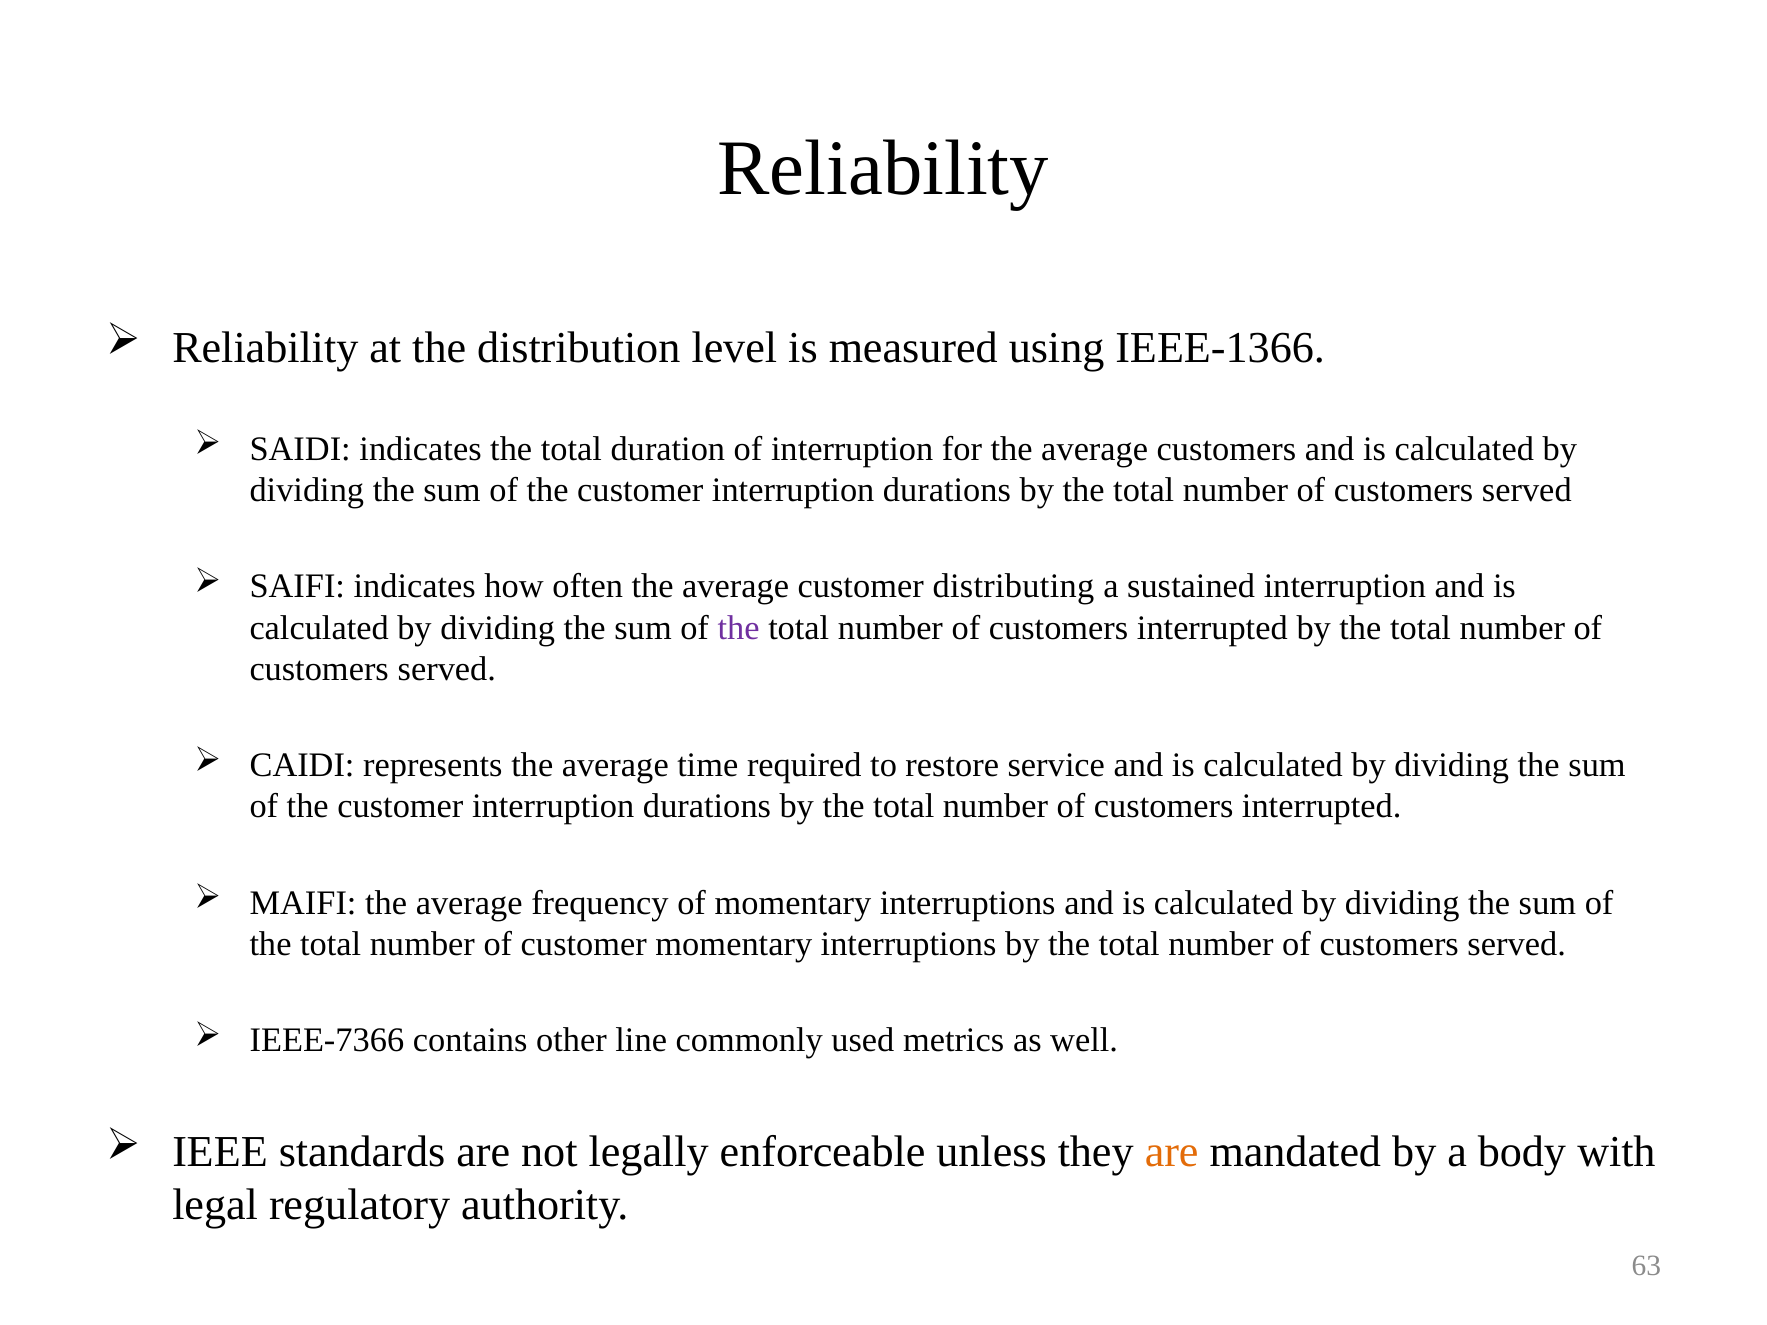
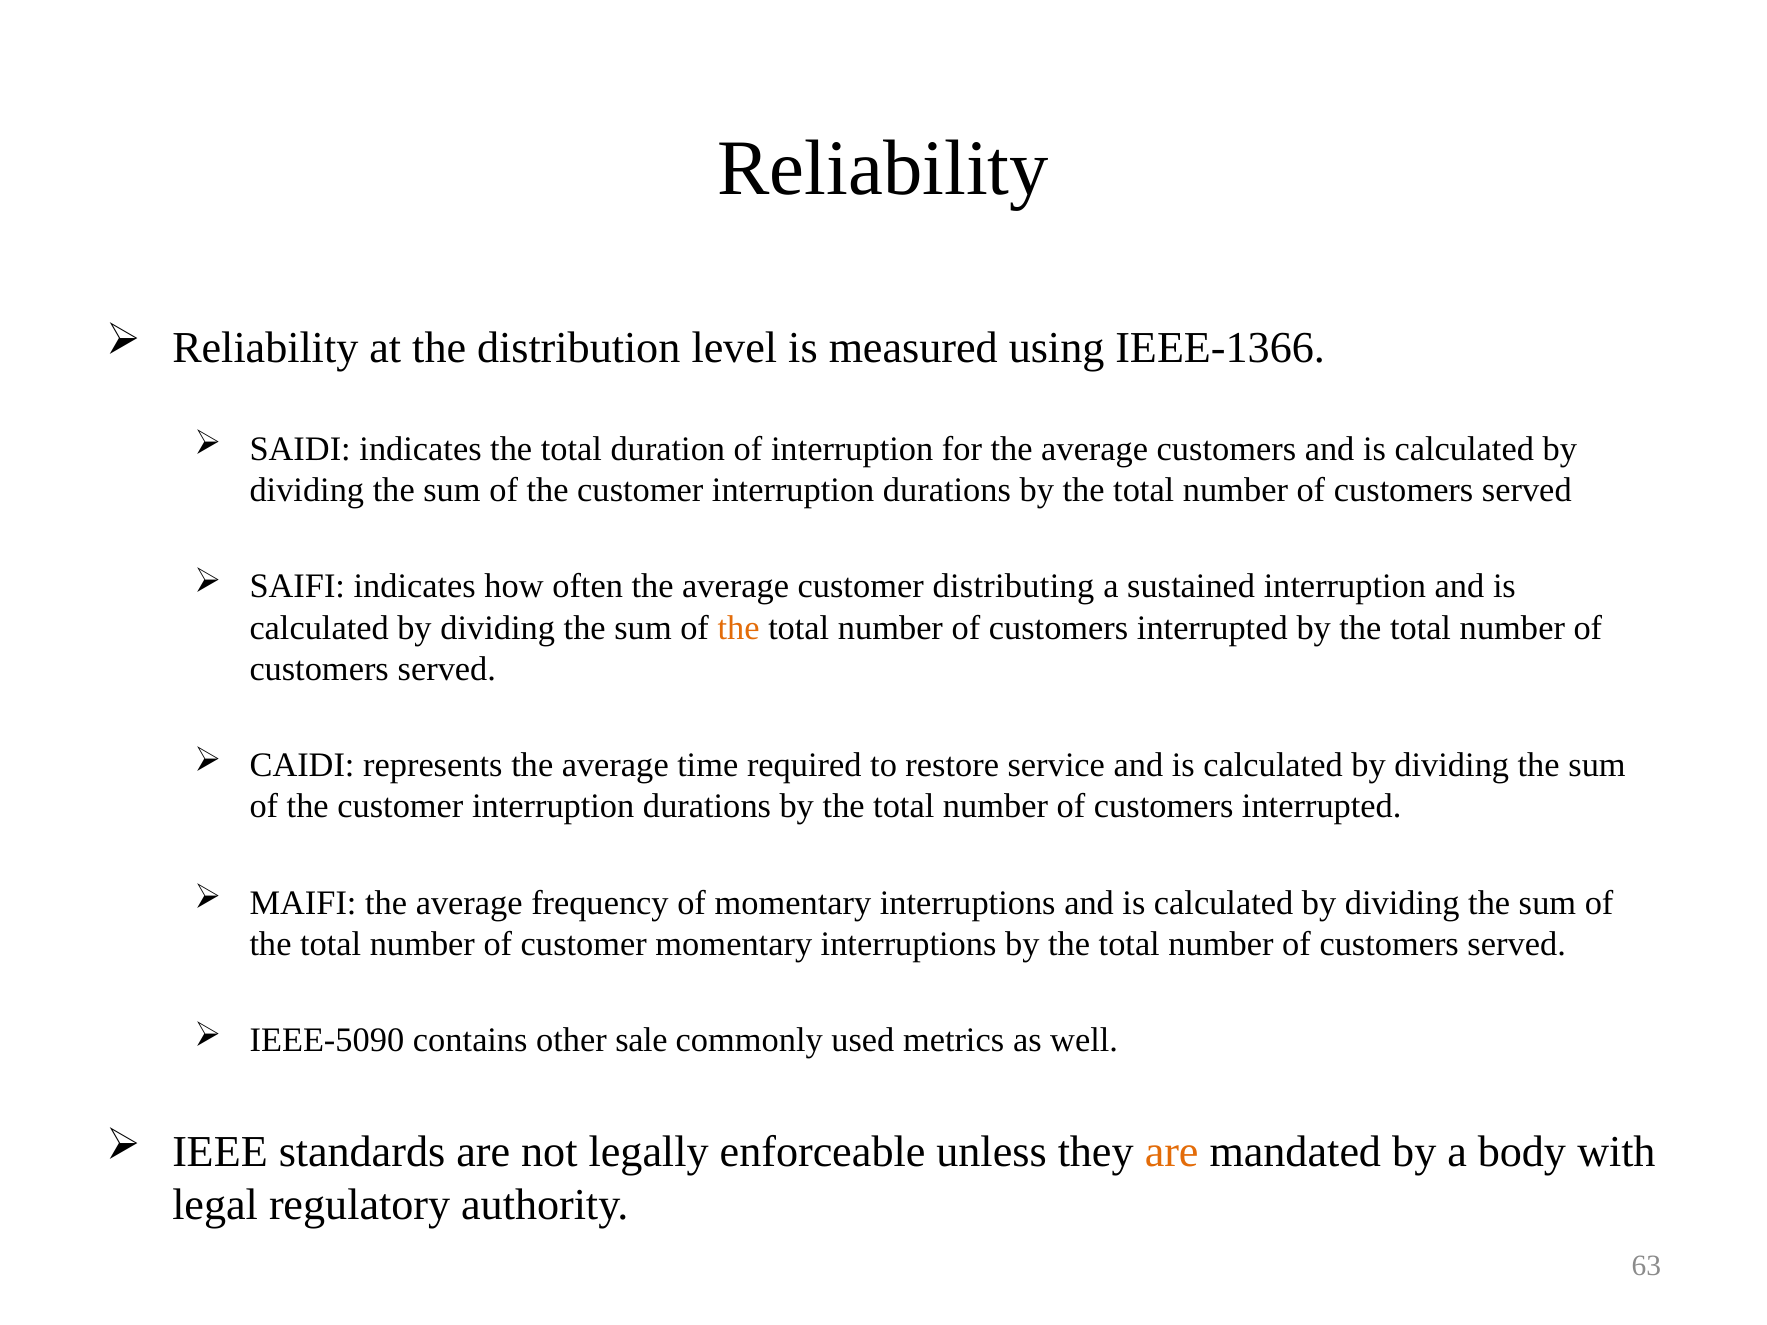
the at (739, 628) colour: purple -> orange
IEEE-7366: IEEE-7366 -> IEEE-5090
line: line -> sale
